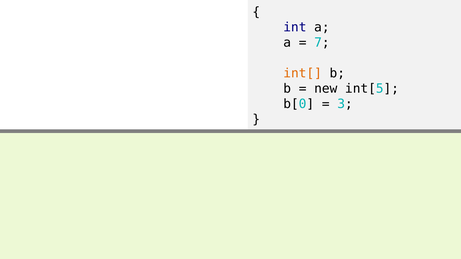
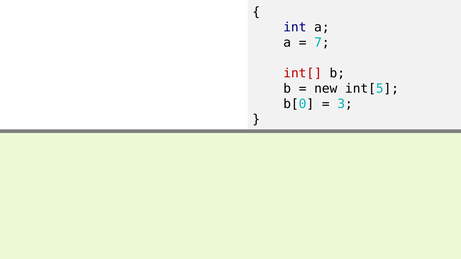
int[ colour: orange -> red
